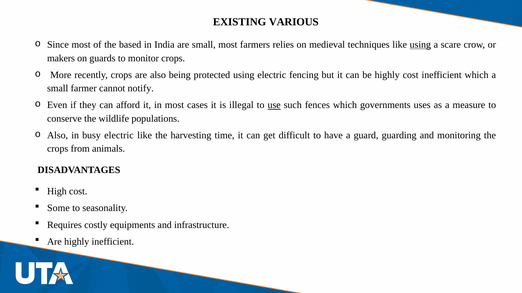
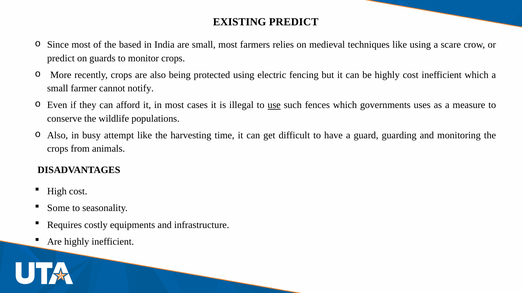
EXISTING VARIOUS: VARIOUS -> PREDICT
using at (420, 45) underline: present -> none
makers at (61, 58): makers -> predict
busy electric: electric -> attempt
